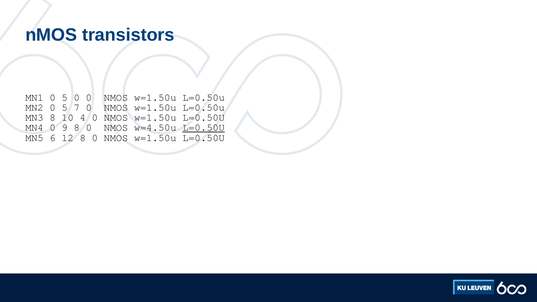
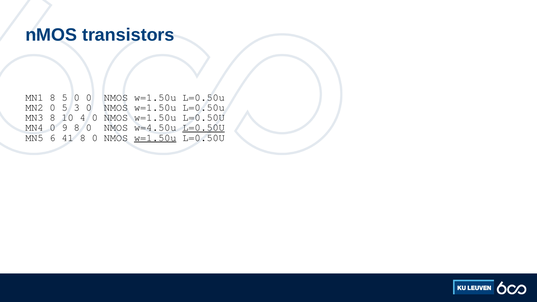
MN1 0: 0 -> 8
7: 7 -> 3
12: 12 -> 41
w=1.50u at (155, 138) underline: none -> present
